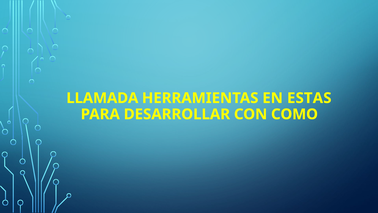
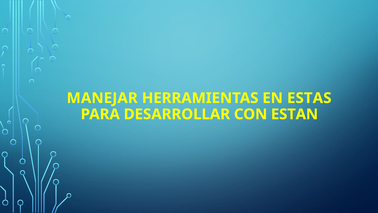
LLAMADA: LLAMADA -> MANEJAR
COMO: COMO -> ESTAN
